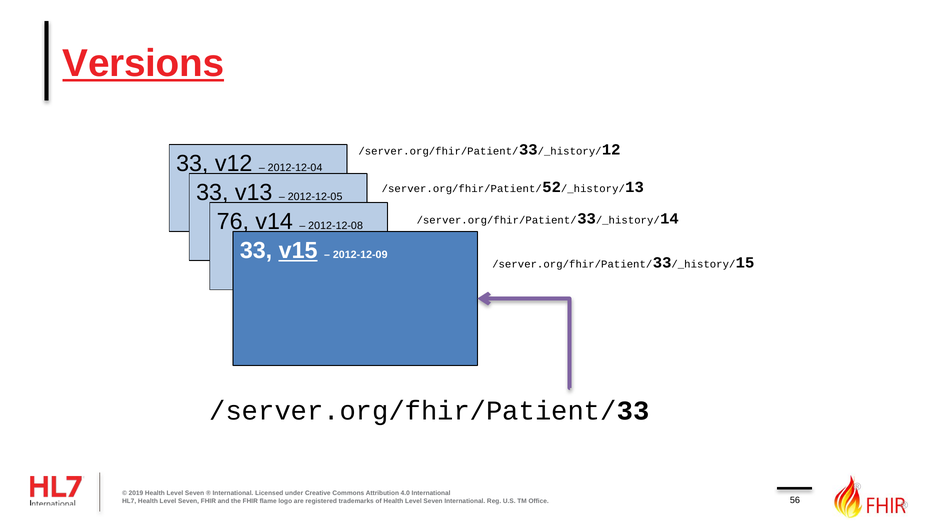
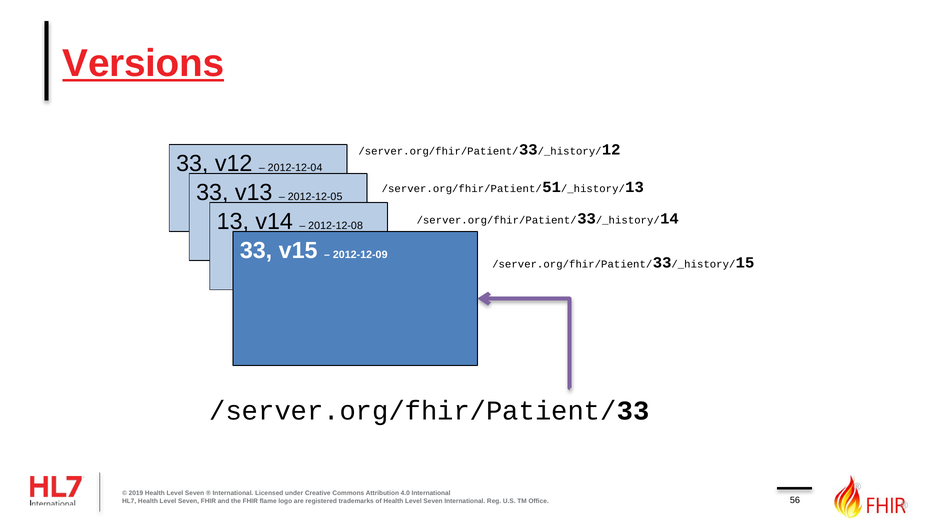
52: 52 -> 51
76 at (233, 221): 76 -> 13
v15 underline: present -> none
